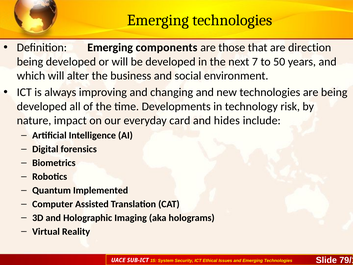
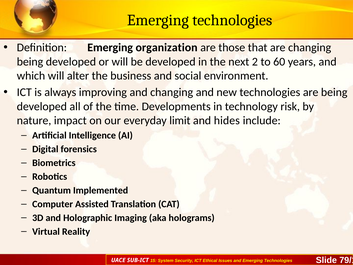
components: components -> organization
are direction: direction -> changing
7: 7 -> 2
50: 50 -> 60
card: card -> limit
